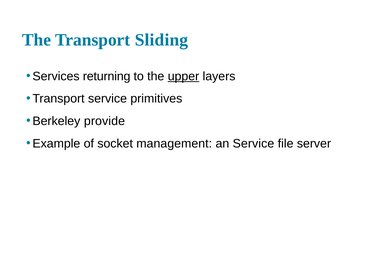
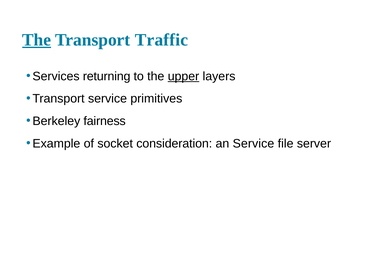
The at (37, 40) underline: none -> present
Sliding: Sliding -> Traffic
provide: provide -> fairness
management: management -> consideration
